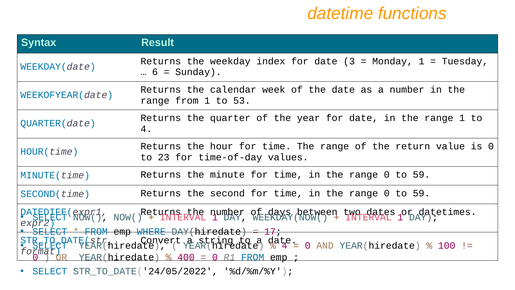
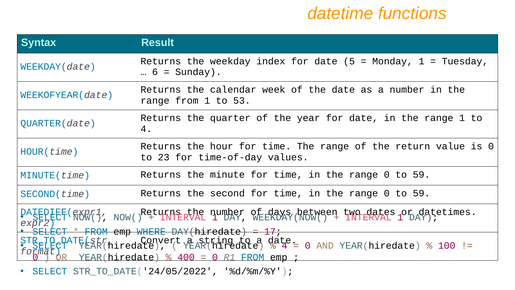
3: 3 -> 5
